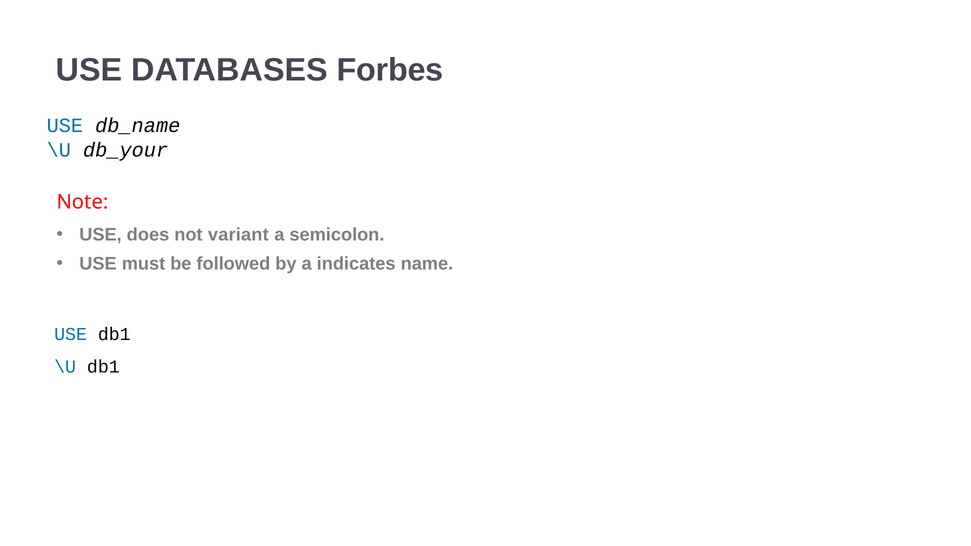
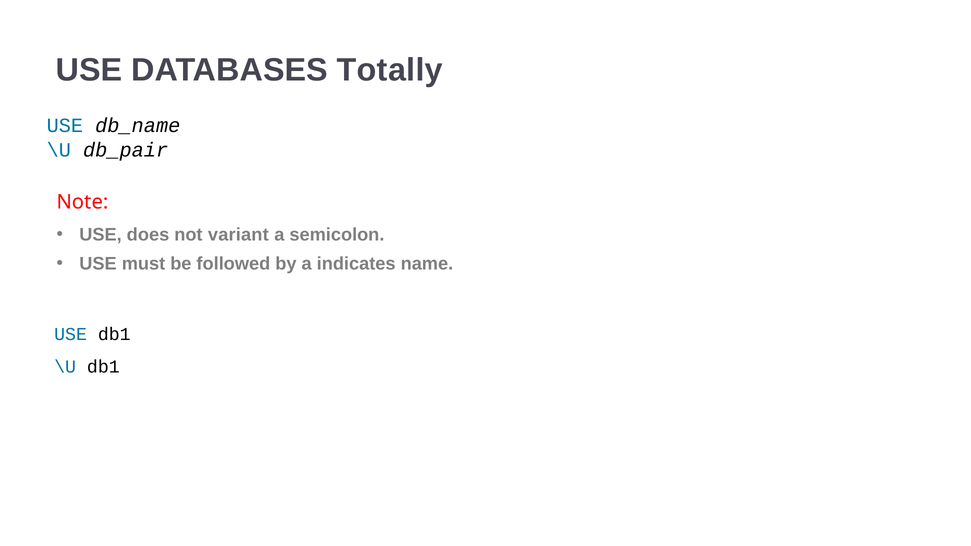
Forbes: Forbes -> Totally
db_your: db_your -> db_pair
